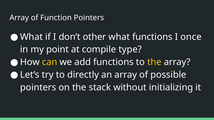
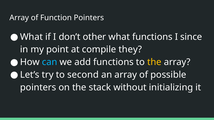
once: once -> since
type: type -> they
can colour: yellow -> light blue
directly: directly -> second
